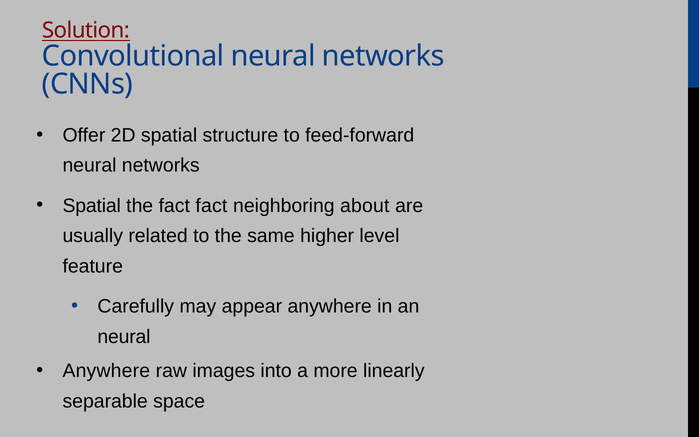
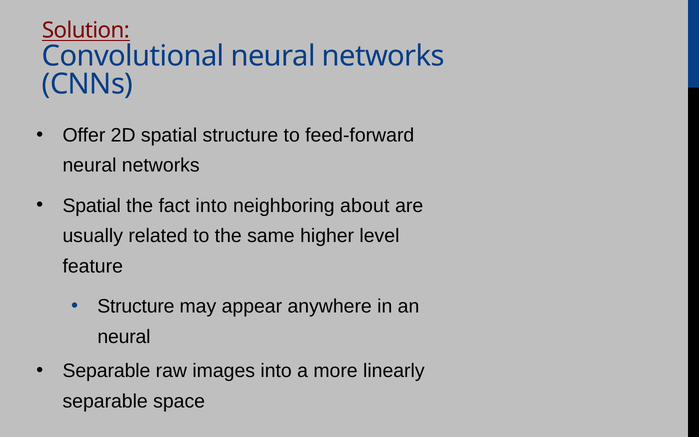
fact fact: fact -> into
Carefully at (136, 306): Carefully -> Structure
Anywhere at (106, 371): Anywhere -> Separable
